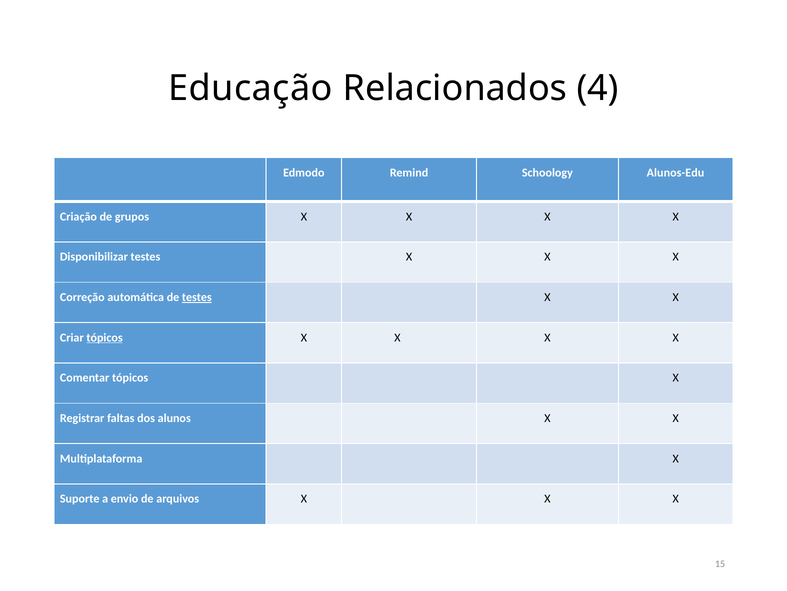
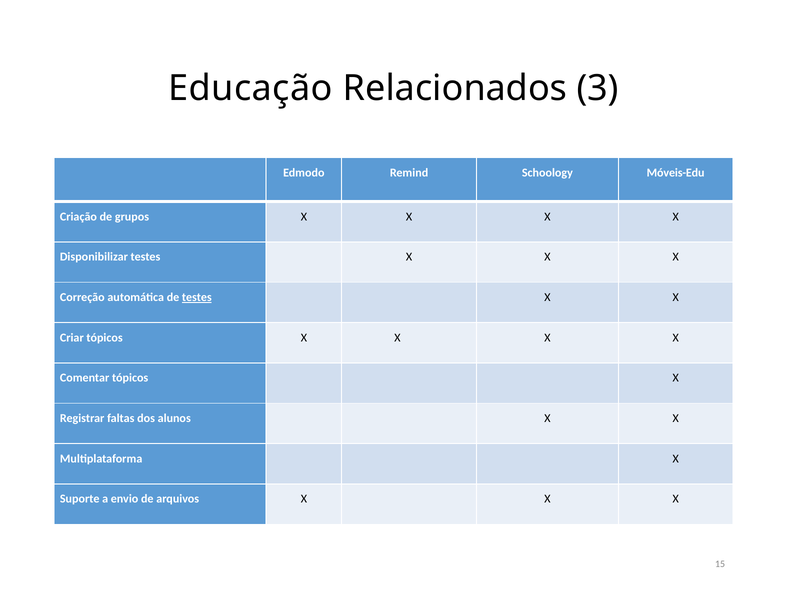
4: 4 -> 3
Alunos-Edu: Alunos-Edu -> Móveis-Edu
tópicos at (105, 337) underline: present -> none
